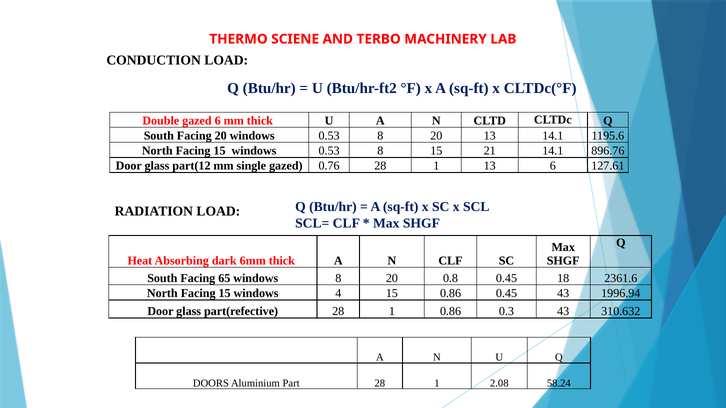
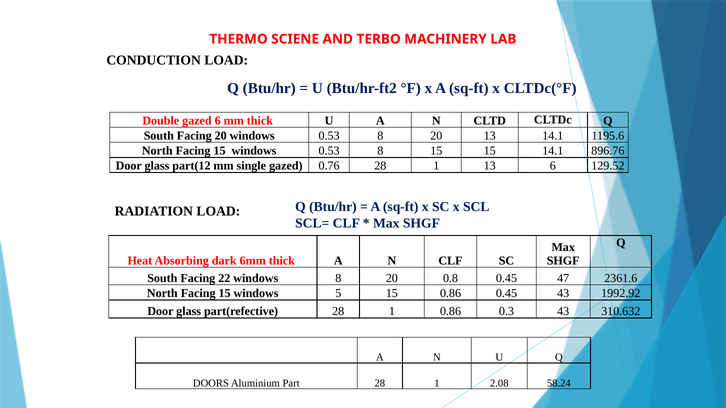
15 21: 21 -> 15
127.61: 127.61 -> 129.52
65: 65 -> 22
18: 18 -> 47
4: 4 -> 5
1996.94: 1996.94 -> 1992.92
